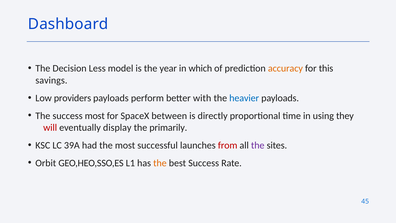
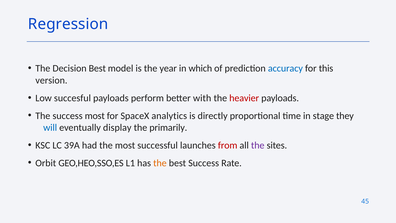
Dashboard: Dashboard -> Regression
Decision Less: Less -> Best
accuracy colour: orange -> blue
savings: savings -> version
providers: providers -> succesful
heavier colour: blue -> red
between: between -> analytics
using: using -> stage
will colour: red -> blue
